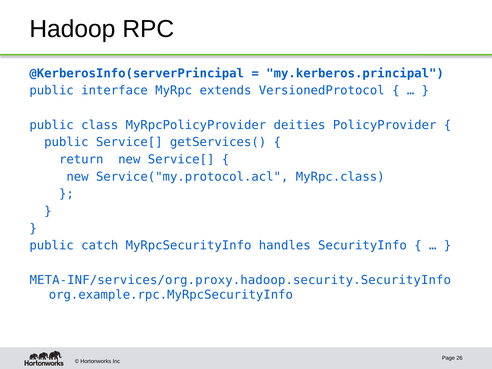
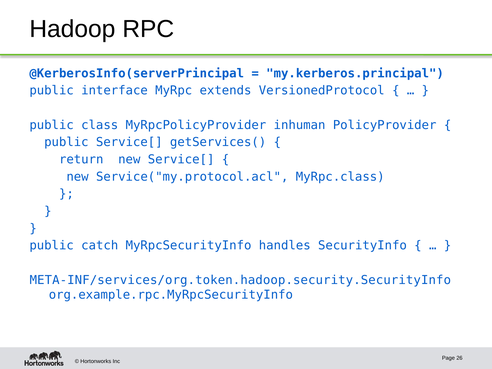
deities: deities -> inhuman
META-INF/services/org.proxy.hadoop.security.SecurityInfo: META-INF/services/org.proxy.hadoop.security.SecurityInfo -> META-INF/services/org.token.hadoop.security.SecurityInfo
